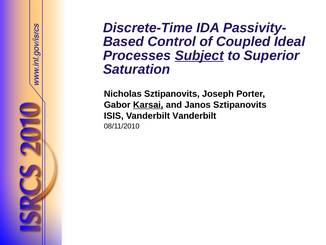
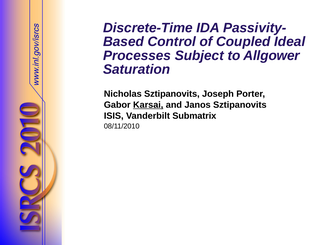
Subject underline: present -> none
Superior: Superior -> Allgower
Vanderbilt Vanderbilt: Vanderbilt -> Submatrix
